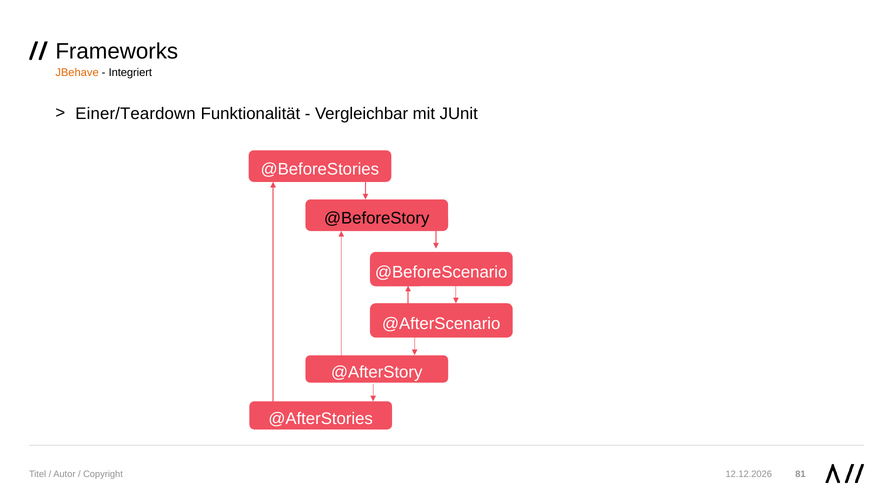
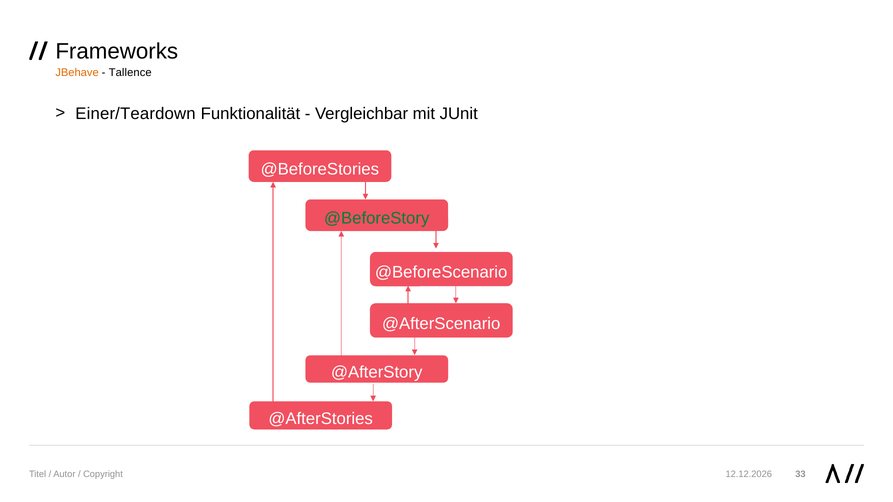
Integriert: Integriert -> Tallence
@BeforeStory colour: black -> green
81: 81 -> 33
